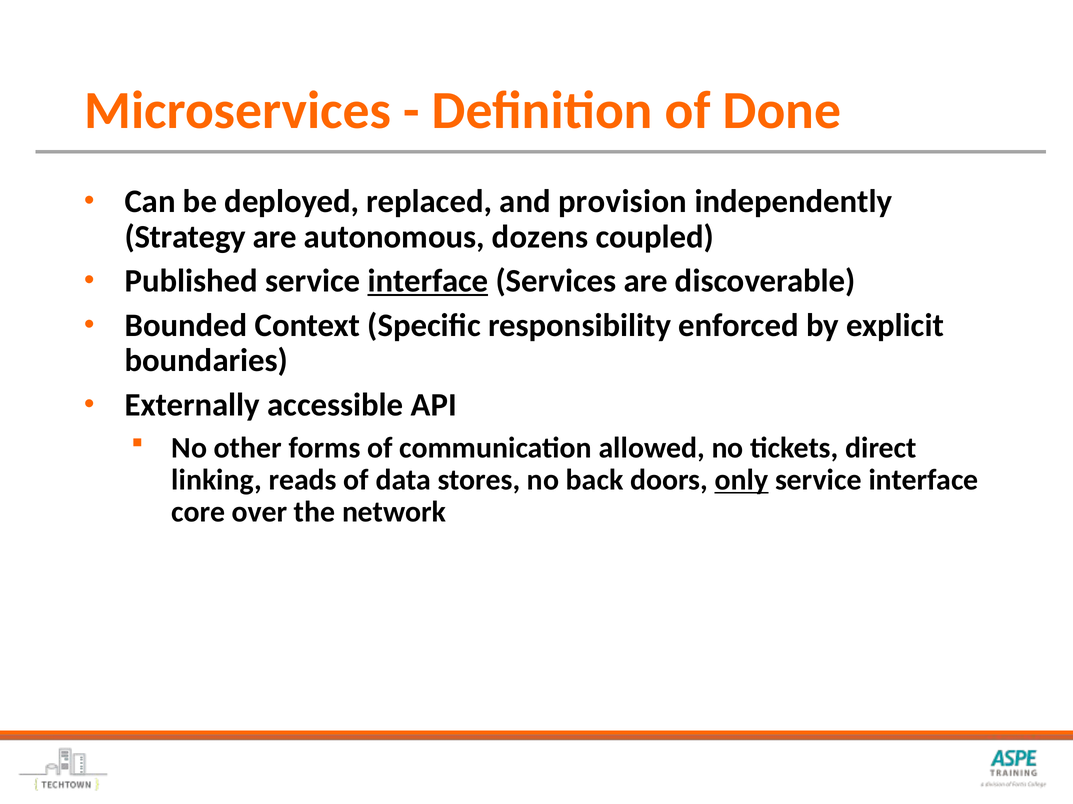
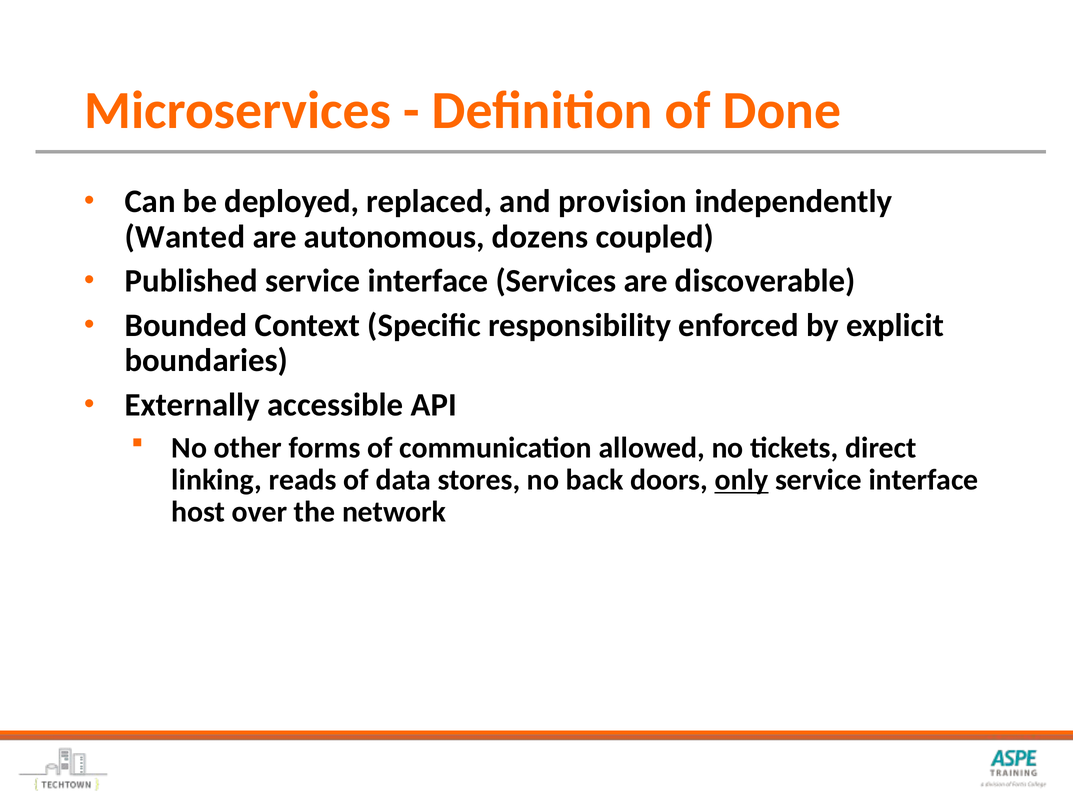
Strategy: Strategy -> Wanted
interface at (428, 281) underline: present -> none
core: core -> host
